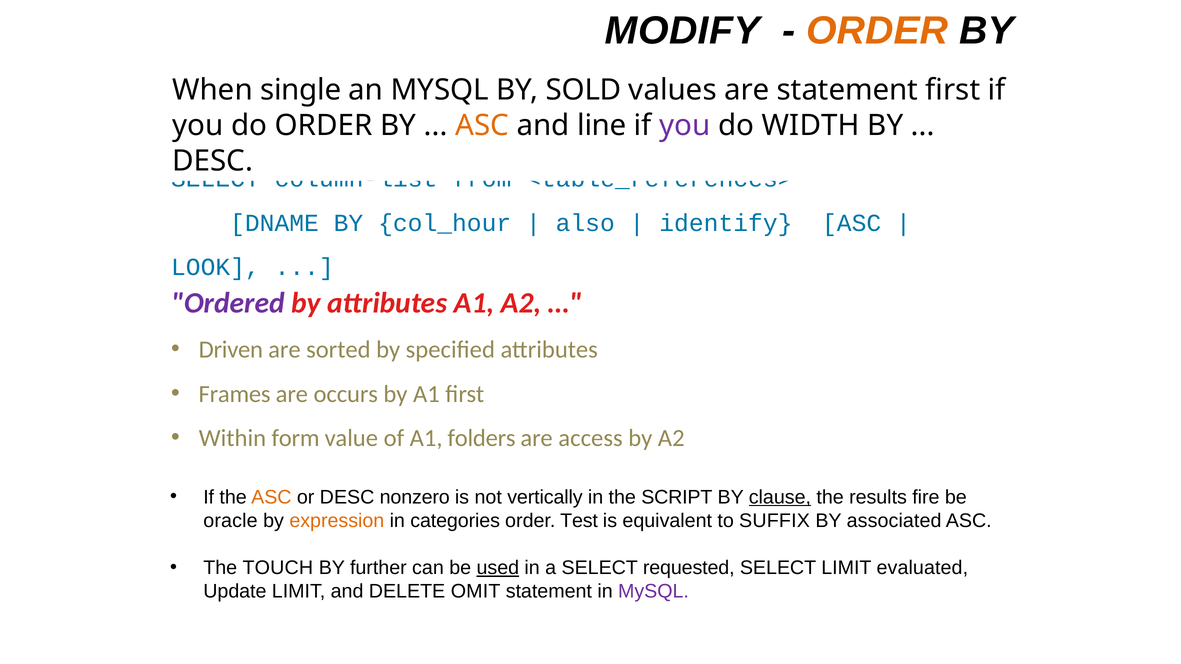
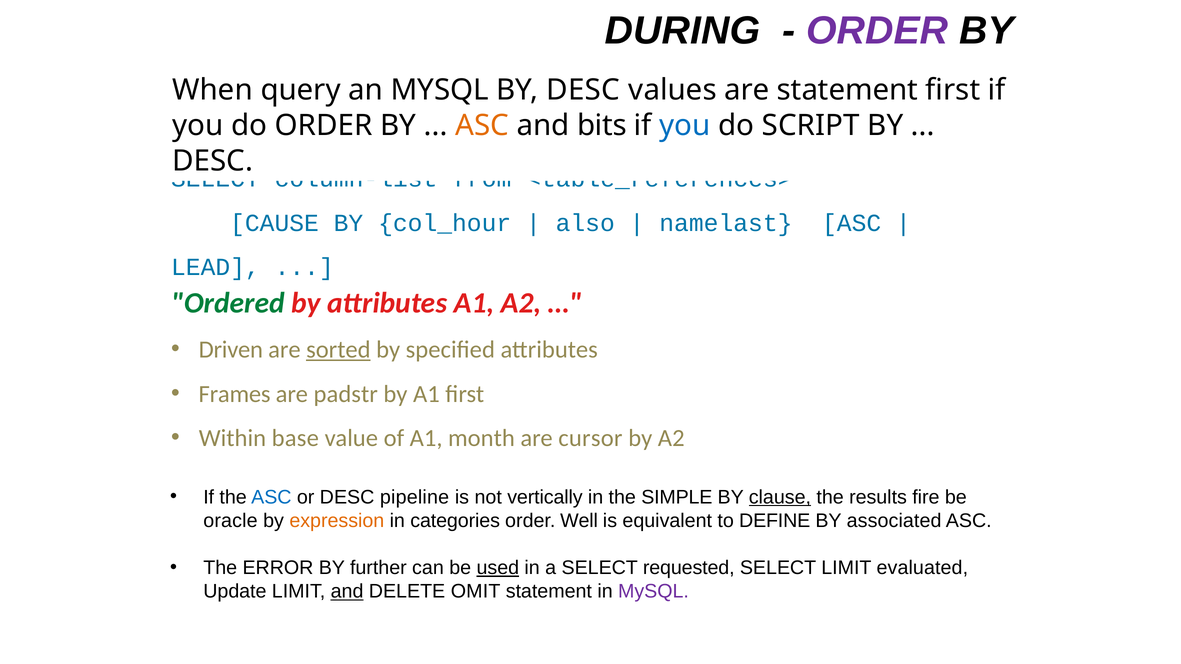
MODIFY: MODIFY -> DURING
ORDER at (877, 31) colour: orange -> purple
single: single -> query
BY SOLD: SOLD -> DESC
line: line -> bits
you at (685, 126) colour: purple -> blue
WIDTH: WIDTH -> SCRIPT
DNAME: DNAME -> CAUSE
identify: identify -> namelast
LOOK: LOOK -> LEAD
Ordered colour: purple -> green
sorted underline: none -> present
occurs: occurs -> padstr
form: form -> base
folders: folders -> month
access: access -> cursor
ASC at (271, 497) colour: orange -> blue
nonzero: nonzero -> pipeline
SCRIPT: SCRIPT -> SIMPLE
Test: Test -> Well
SUFFIX: SUFFIX -> DEFINE
TOUCH: TOUCH -> ERROR
and at (347, 592) underline: none -> present
